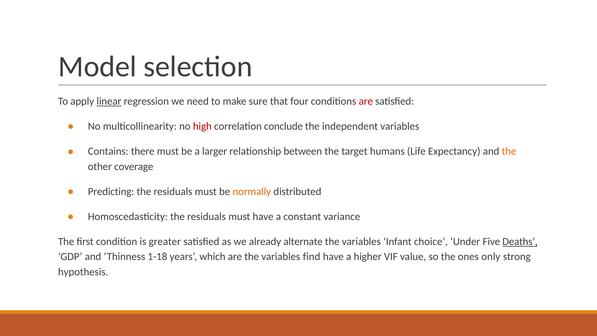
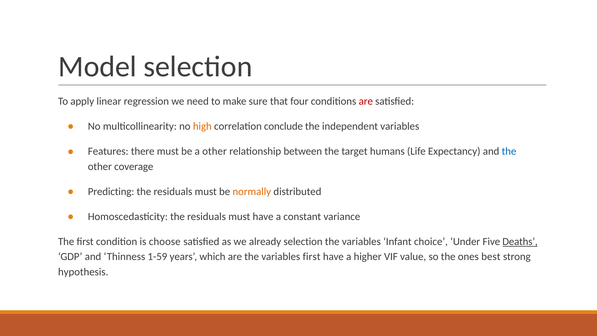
linear underline: present -> none
high colour: red -> orange
Contains: Contains -> Features
a larger: larger -> other
the at (509, 151) colour: orange -> blue
greater: greater -> choose
already alternate: alternate -> selection
1-18: 1-18 -> 1-59
variables find: find -> first
only: only -> best
